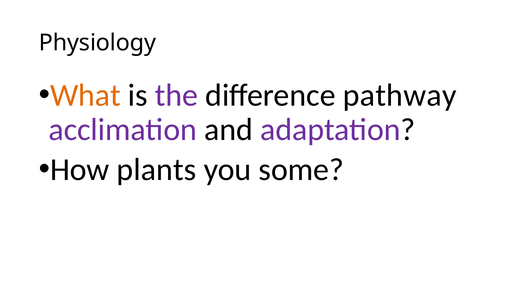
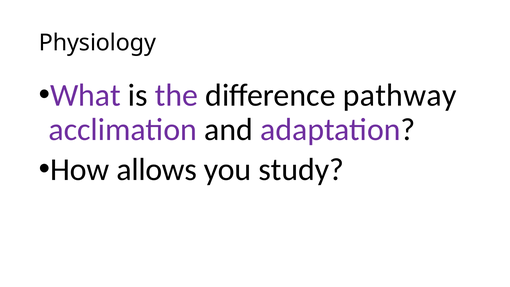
What colour: orange -> purple
plants: plants -> allows
some: some -> study
